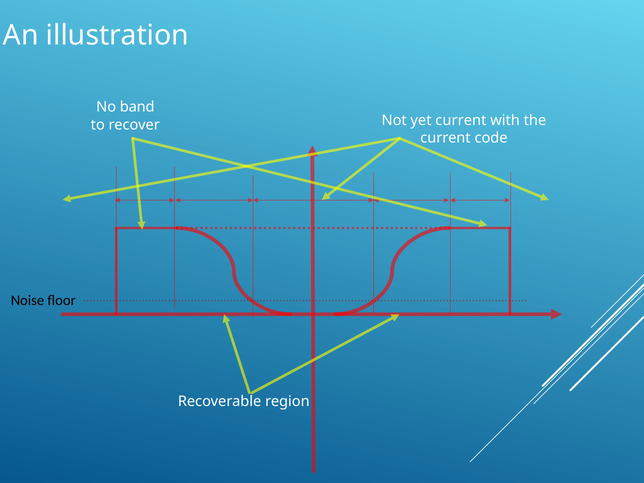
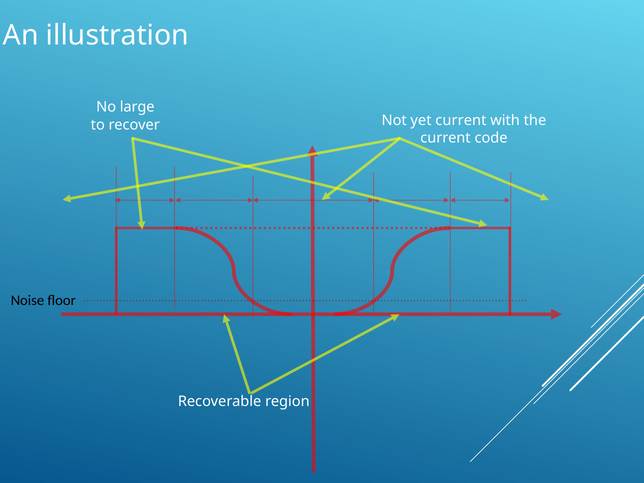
band: band -> large
